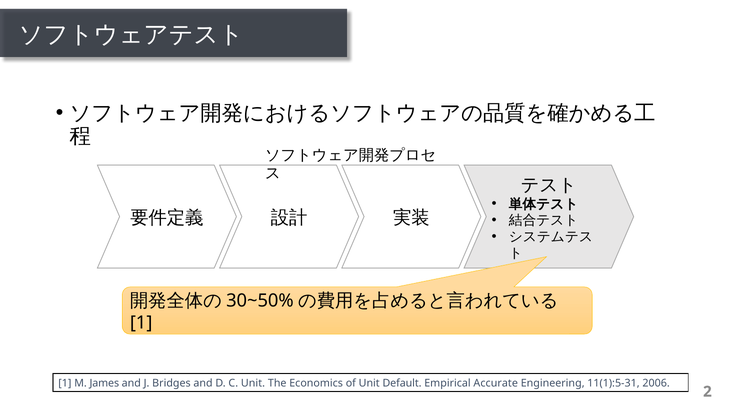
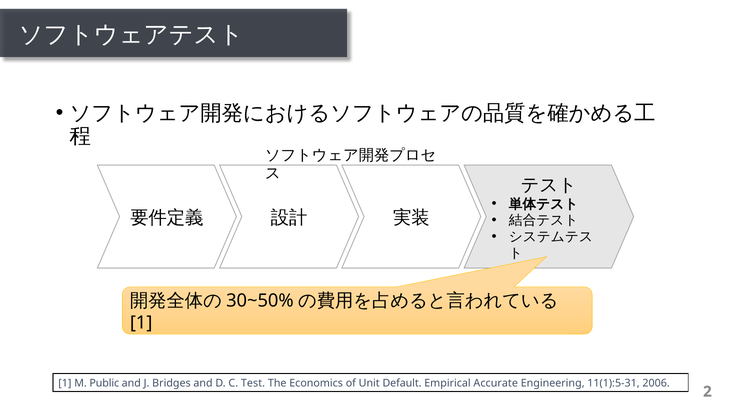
James: James -> Public
C Unit: Unit -> Test
